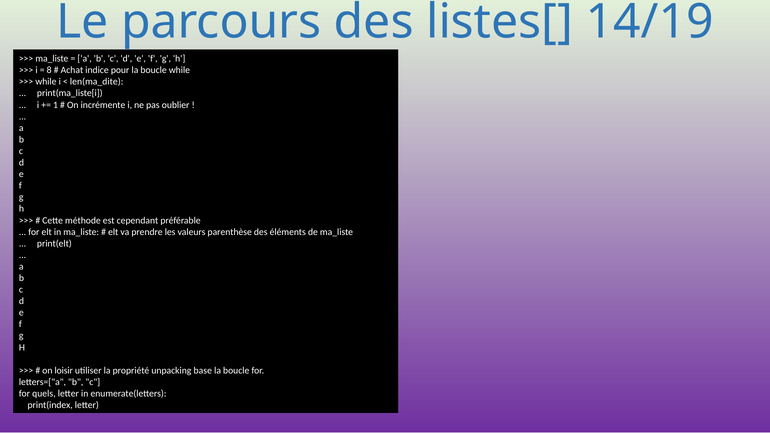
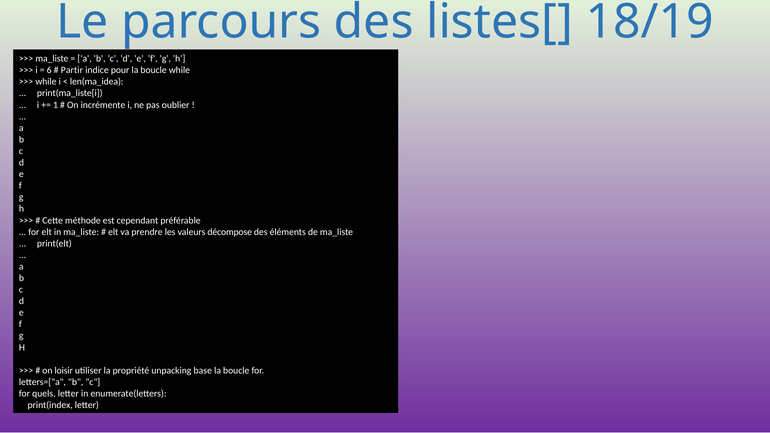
14/19: 14/19 -> 18/19
8: 8 -> 6
Achat: Achat -> Partir
len(ma_dite: len(ma_dite -> len(ma_idea
parenthèse: parenthèse -> décompose
